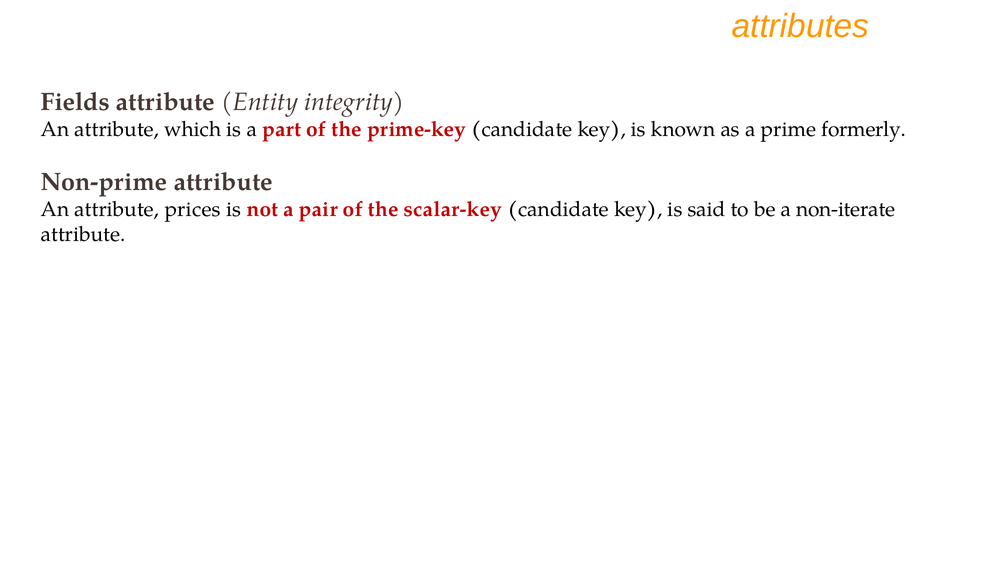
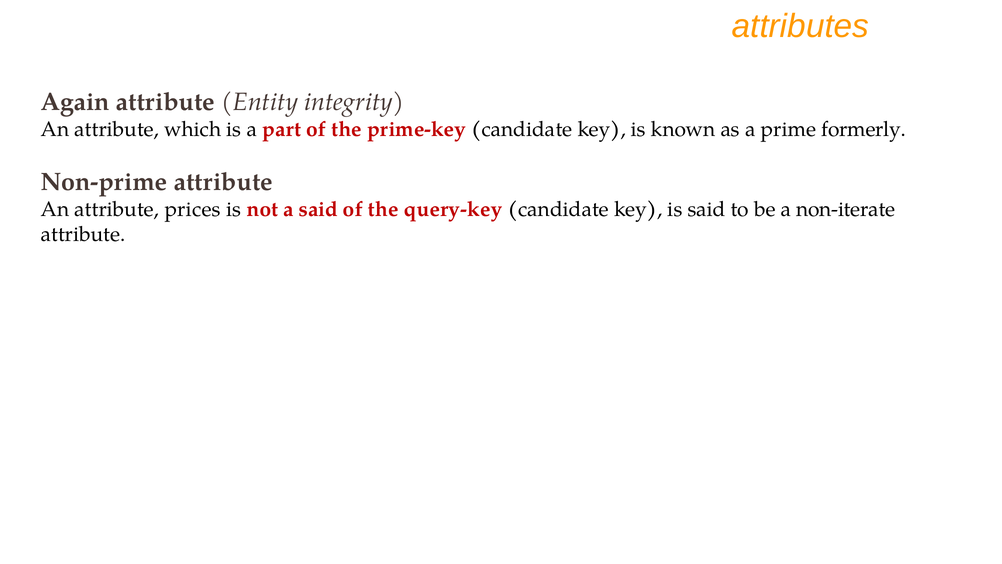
Fields: Fields -> Again
a pair: pair -> said
scalar-key: scalar-key -> query-key
